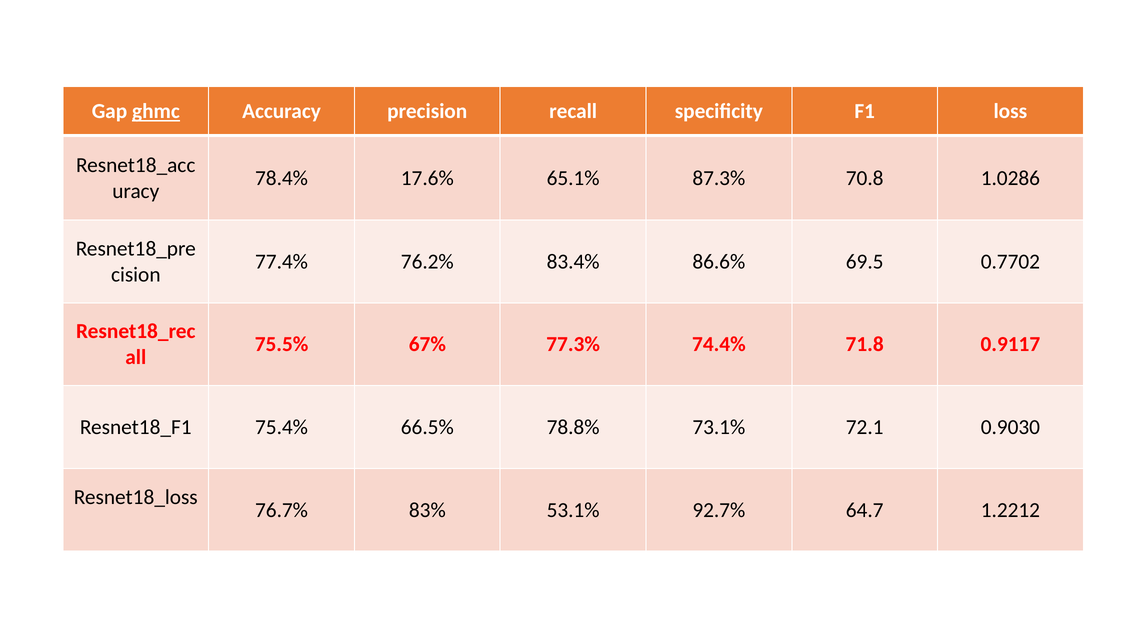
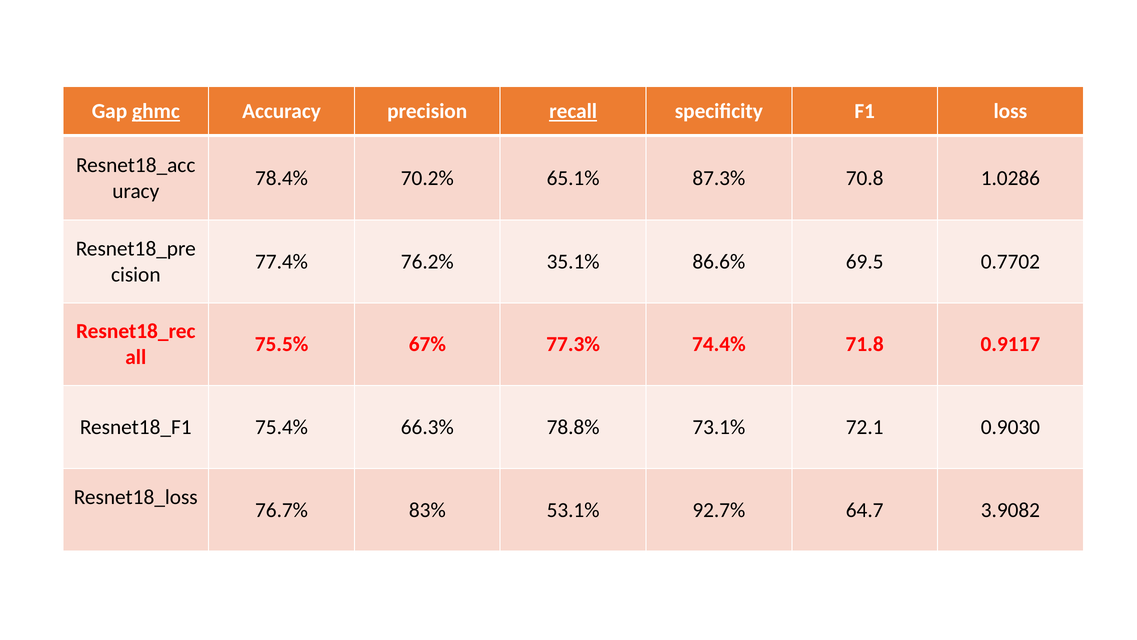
recall underline: none -> present
17.6%: 17.6% -> 70.2%
83.4%: 83.4% -> 35.1%
66.5%: 66.5% -> 66.3%
1.2212: 1.2212 -> 3.9082
